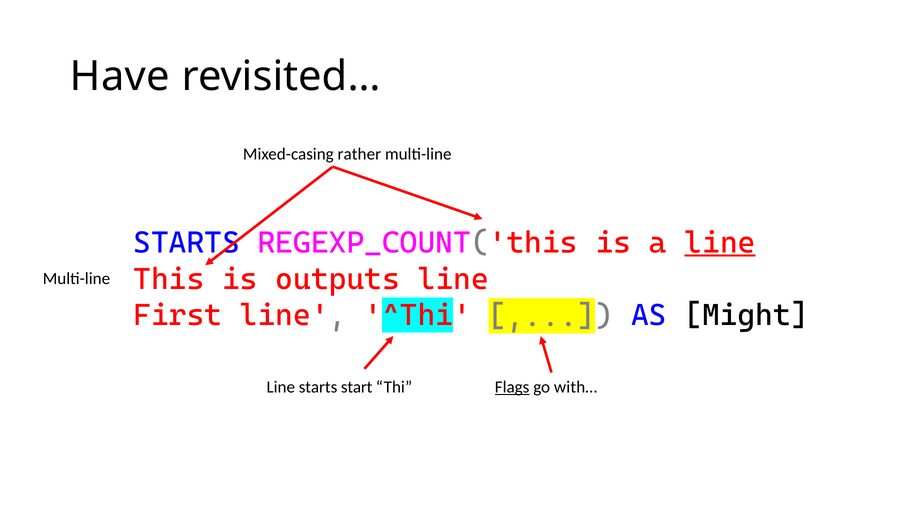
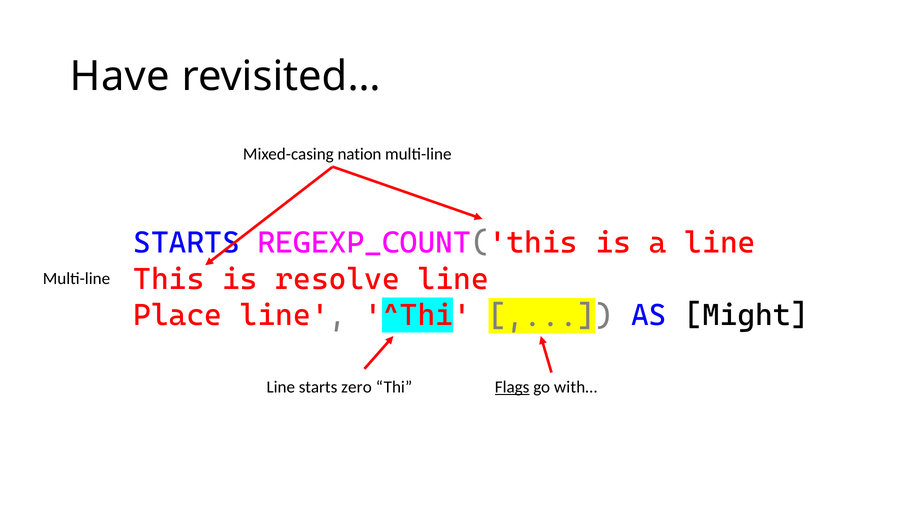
rather: rather -> nation
line at (720, 243) underline: present -> none
outputs: outputs -> resolve
First: First -> Place
start: start -> zero
